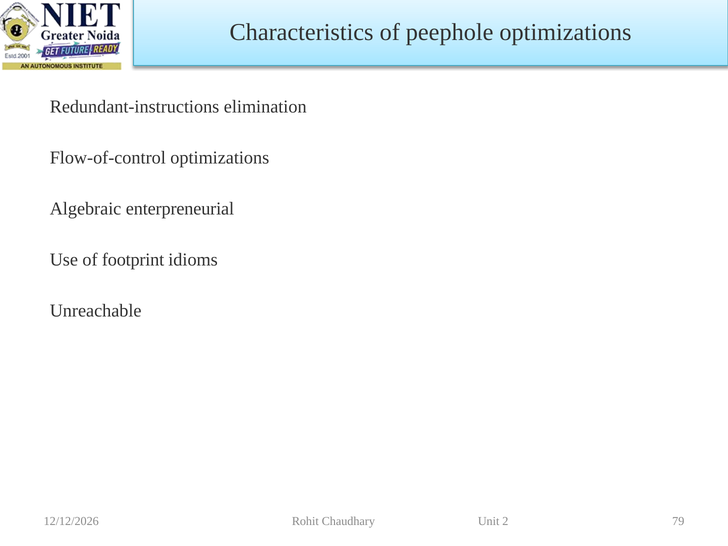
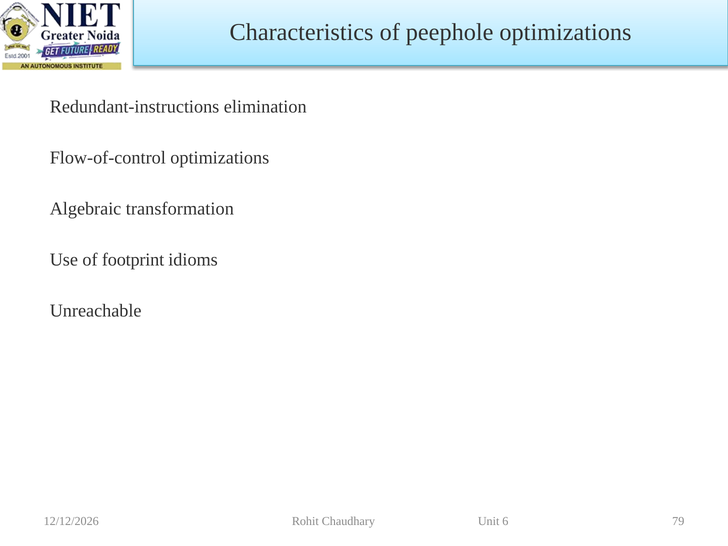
enterpreneurial: enterpreneurial -> transformation
2: 2 -> 6
